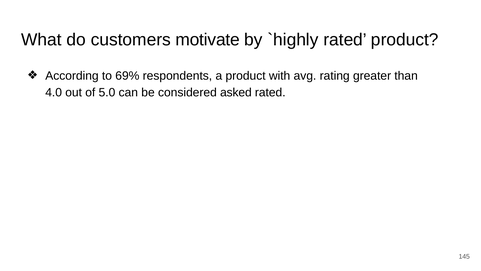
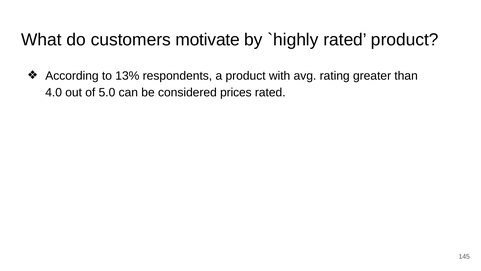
69%: 69% -> 13%
asked: asked -> prices
